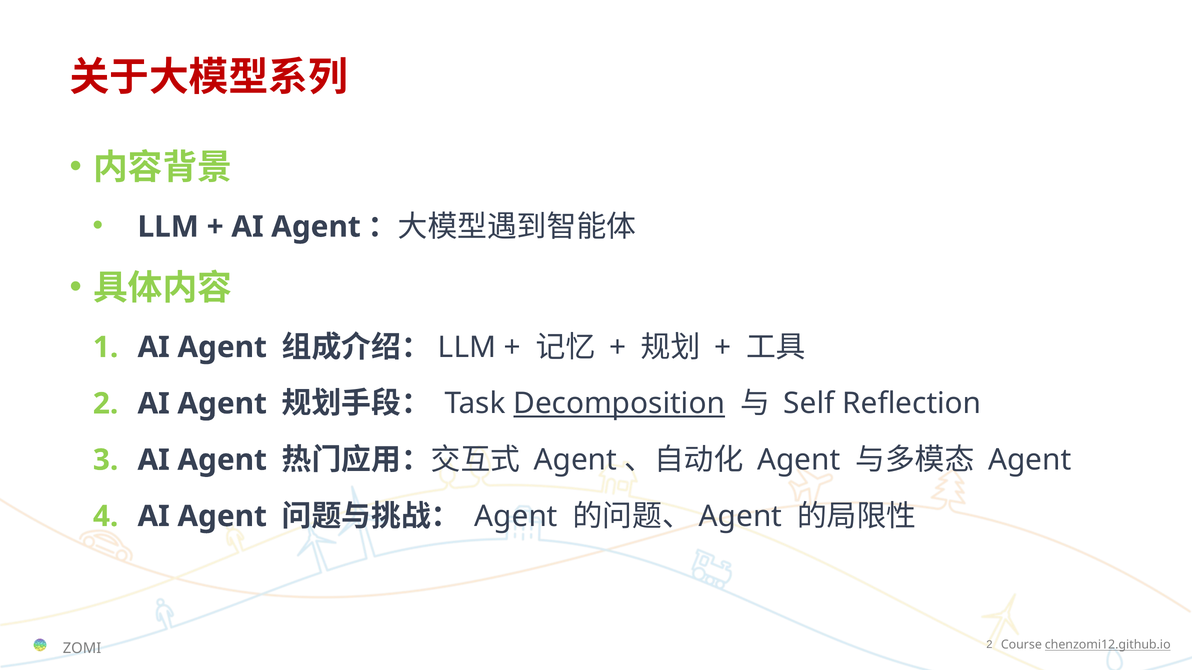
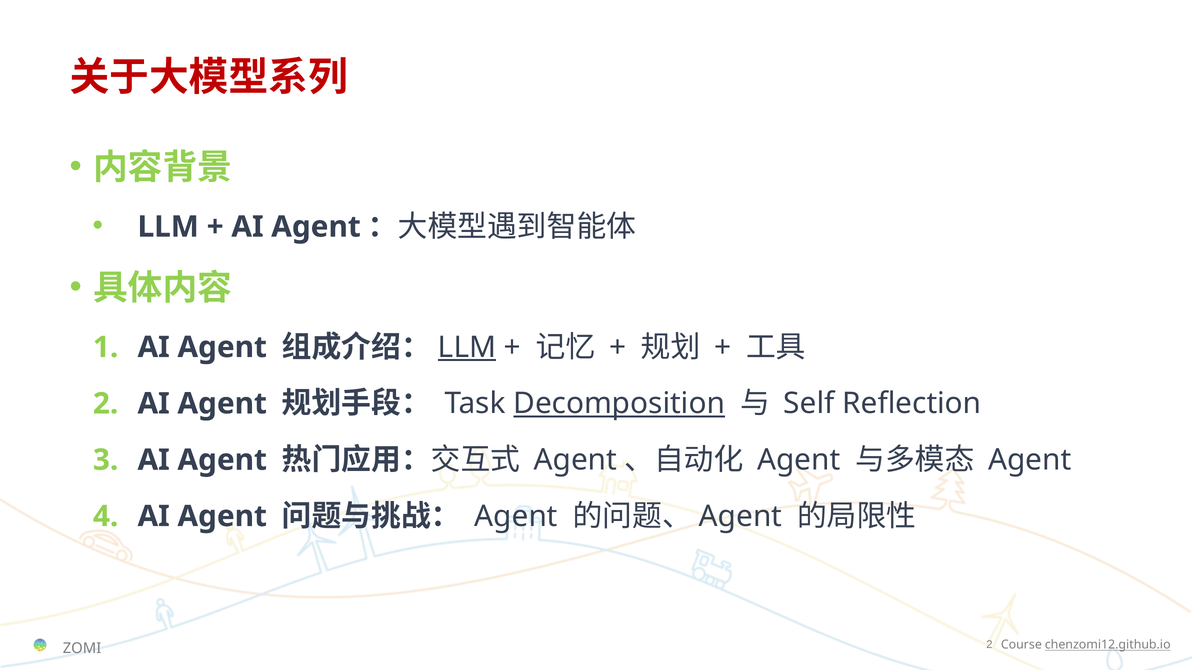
LLM at (467, 347) underline: none -> present
